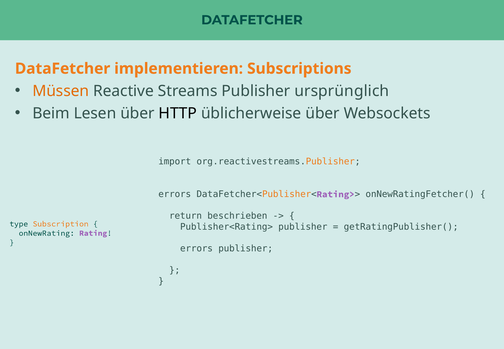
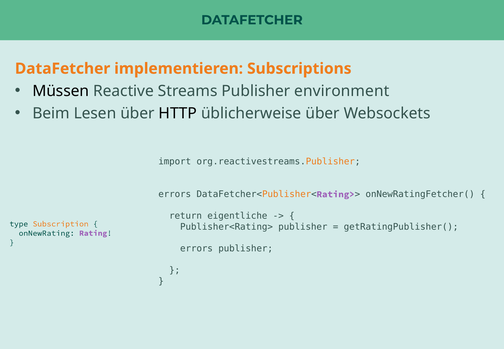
Müssen colour: orange -> black
ursprünglich: ursprünglich -> environment
beschrieben: beschrieben -> eigentliche
